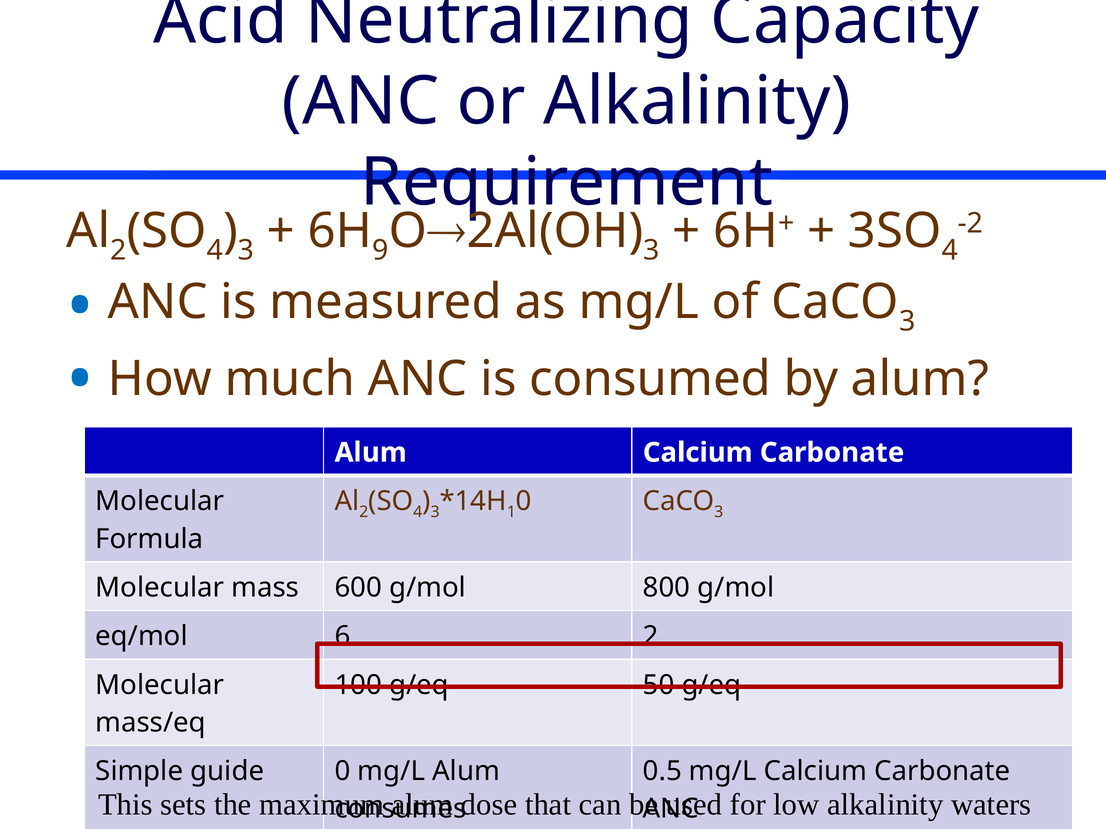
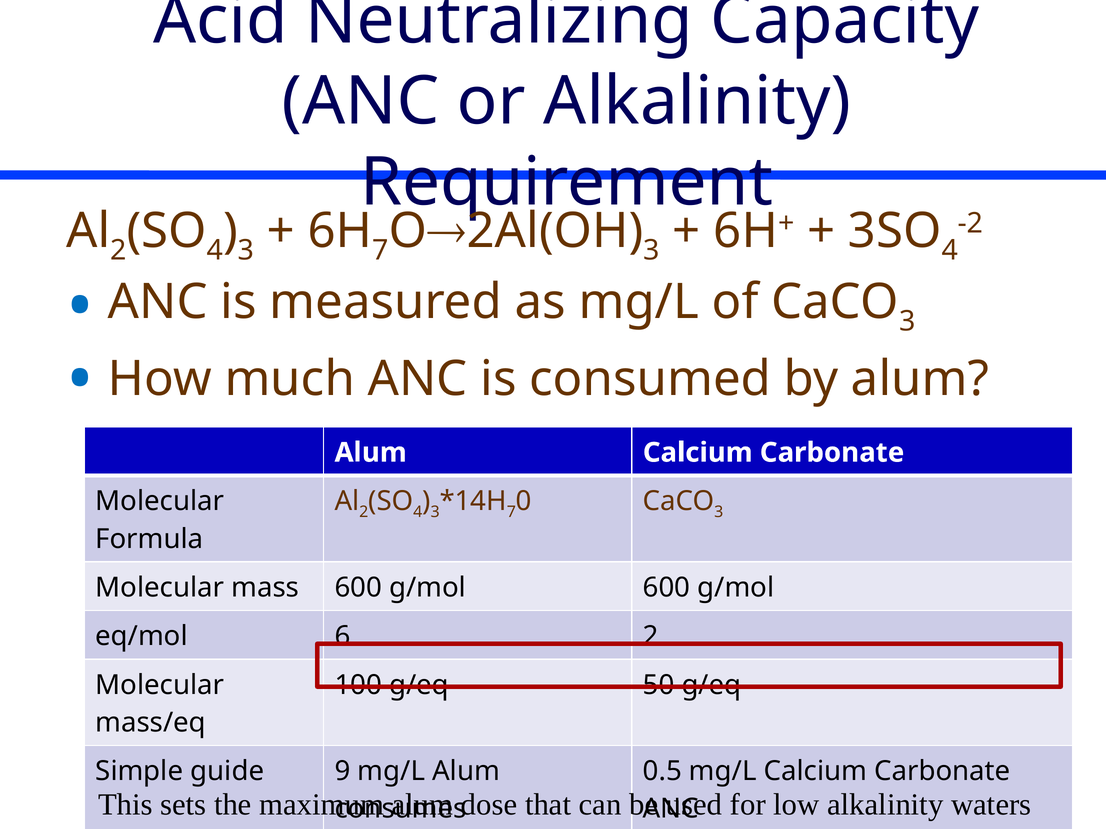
9 at (381, 250): 9 -> 7
1 at (511, 512): 1 -> 7
g/mol 800: 800 -> 600
guide 0: 0 -> 9
